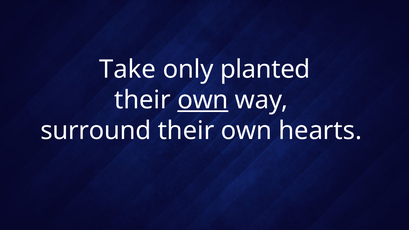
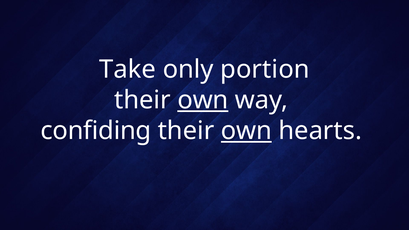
planted: planted -> portion
surround: surround -> confiding
own at (246, 131) underline: none -> present
